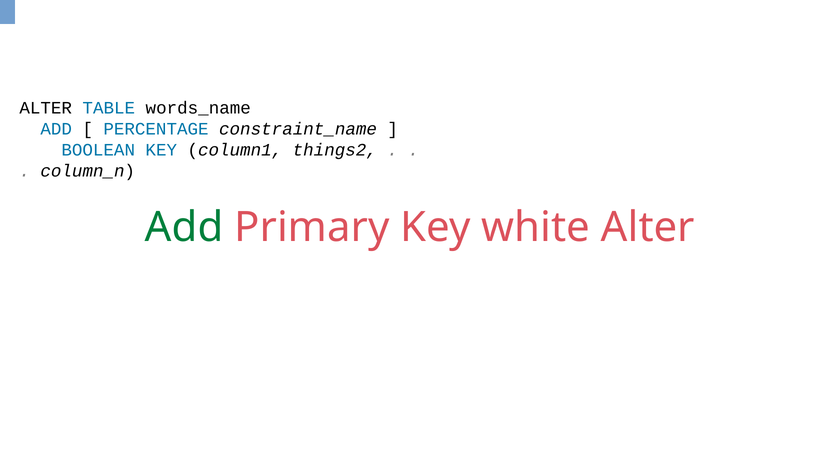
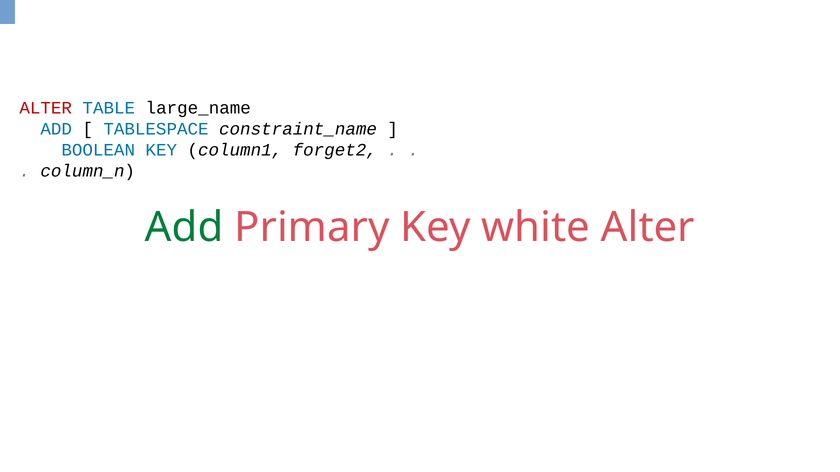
ALTER at (46, 108) colour: black -> red
words_name: words_name -> large_name
PERCENTAGE: PERCENTAGE -> TABLESPACE
things2: things2 -> forget2
